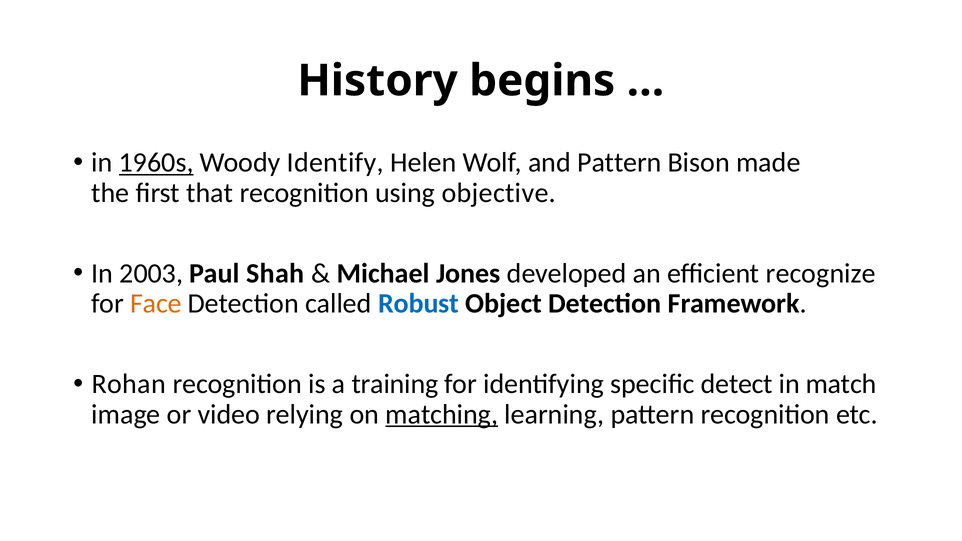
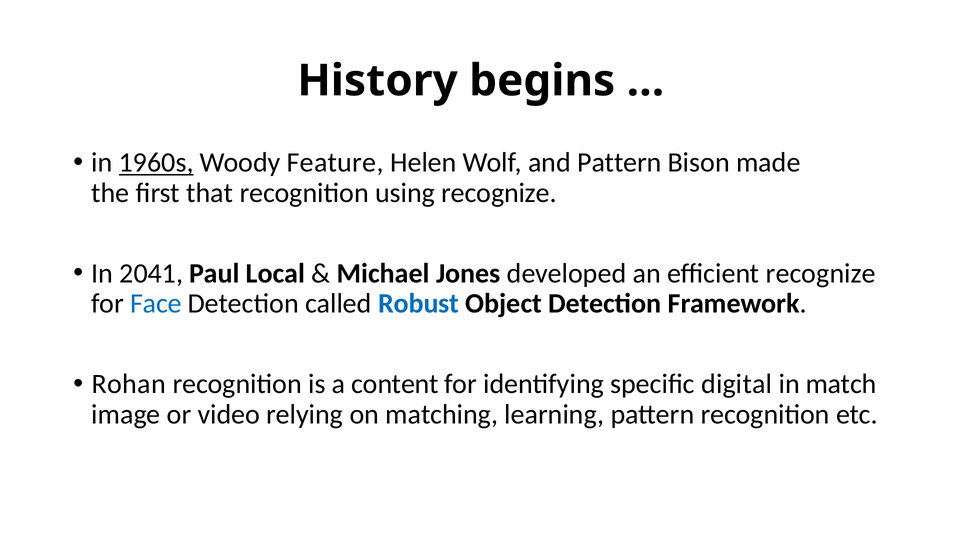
Identify: Identify -> Feature
using objective: objective -> recognize
2003: 2003 -> 2041
Shah: Shah -> Local
Face colour: orange -> blue
training: training -> content
detect: detect -> digital
matching underline: present -> none
